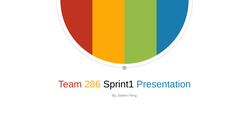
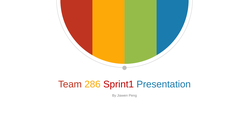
Sprint1 colour: black -> red
